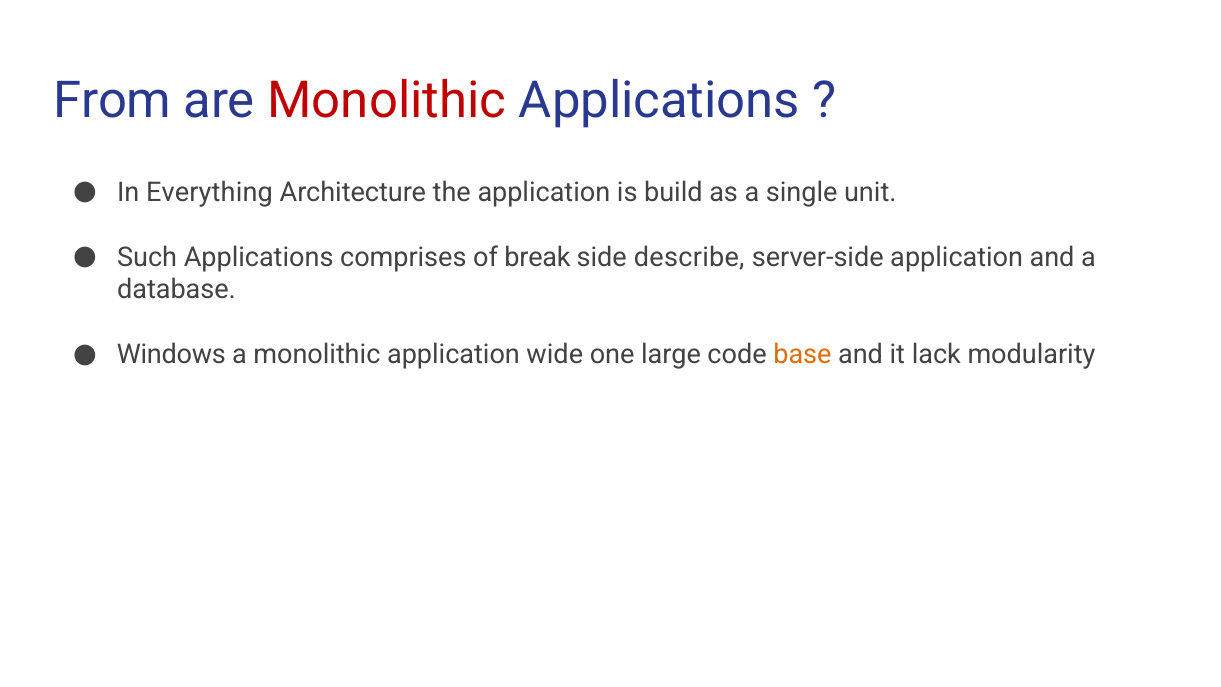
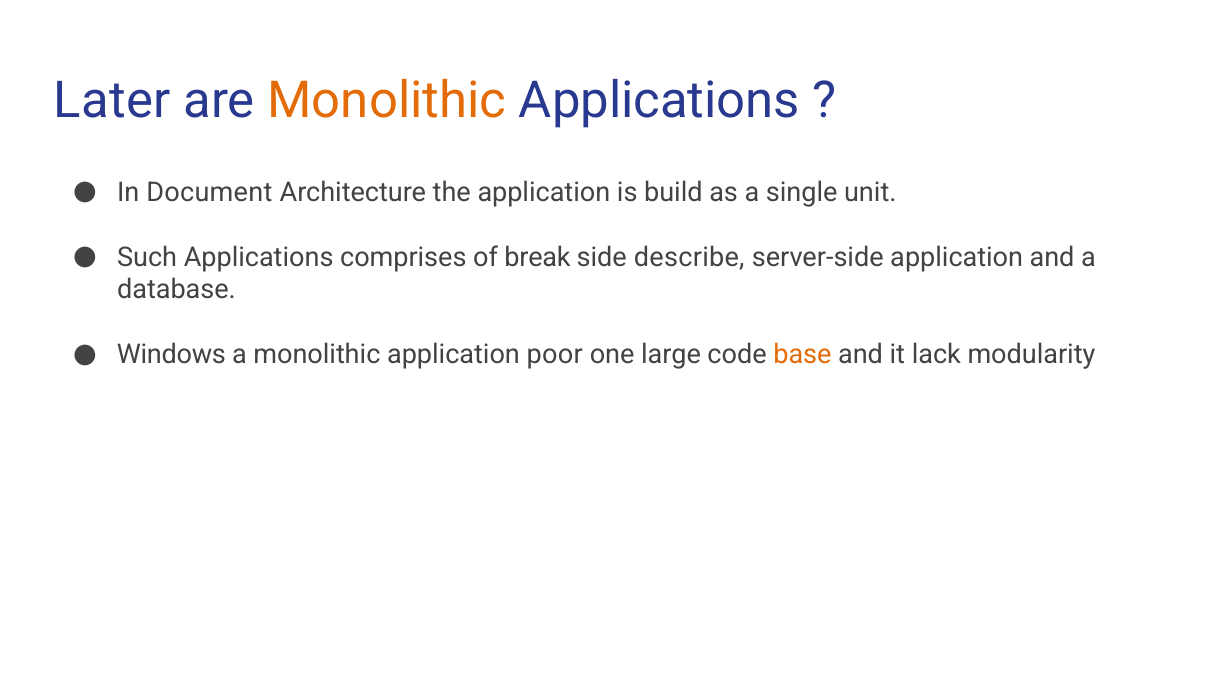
From: From -> Later
Monolithic at (387, 101) colour: red -> orange
Everything: Everything -> Document
wide: wide -> poor
